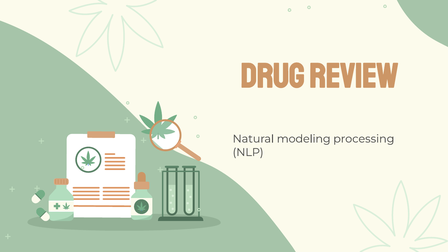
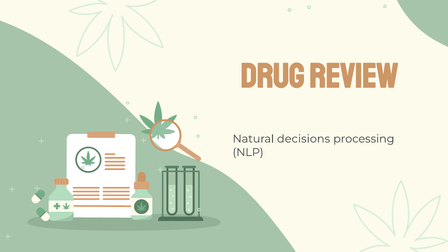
modeling: modeling -> decisions
